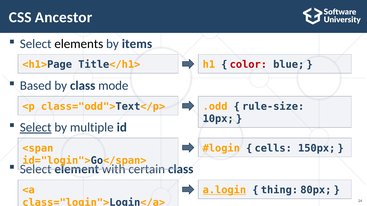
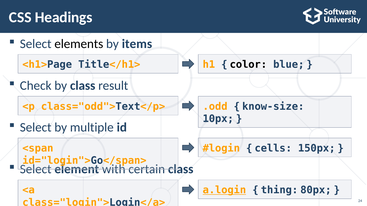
Ancestor: Ancestor -> Headings
color colour: red -> black
Based: Based -> Check
mode: mode -> result
rule-size: rule-size -> know-size
Select at (36, 128) underline: present -> none
